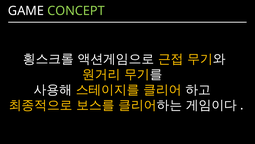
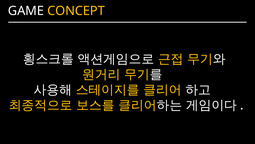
CONCEPT colour: light green -> yellow
